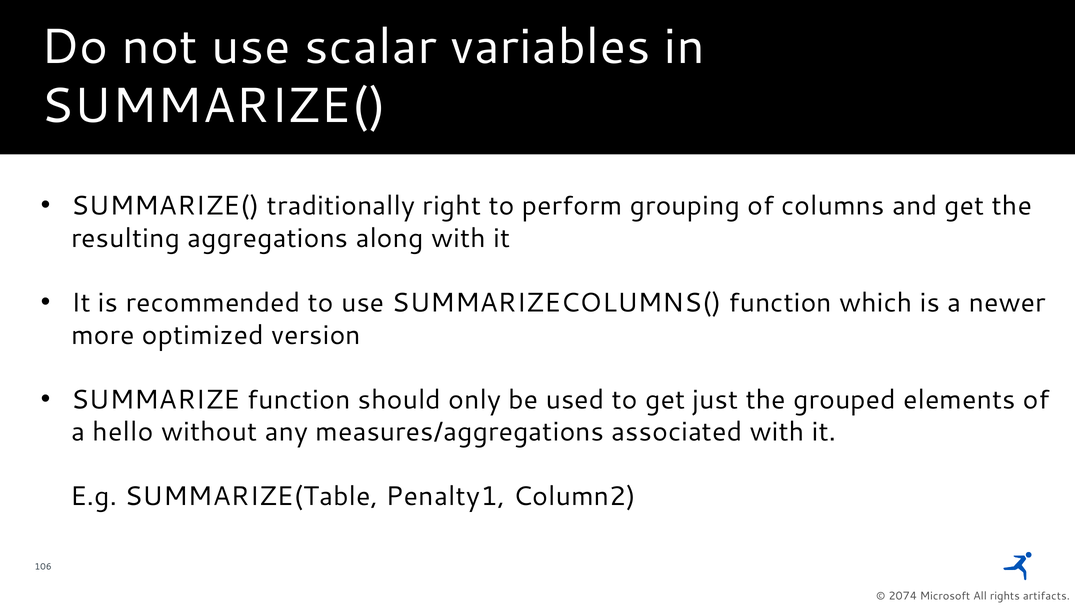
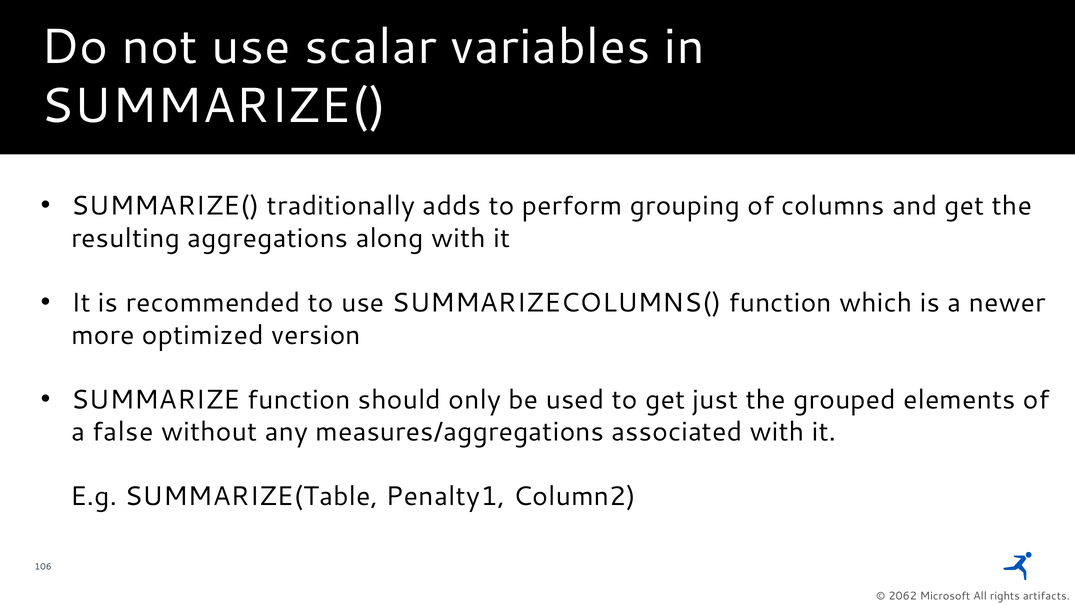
right: right -> adds
hello: hello -> false
2074: 2074 -> 2062
